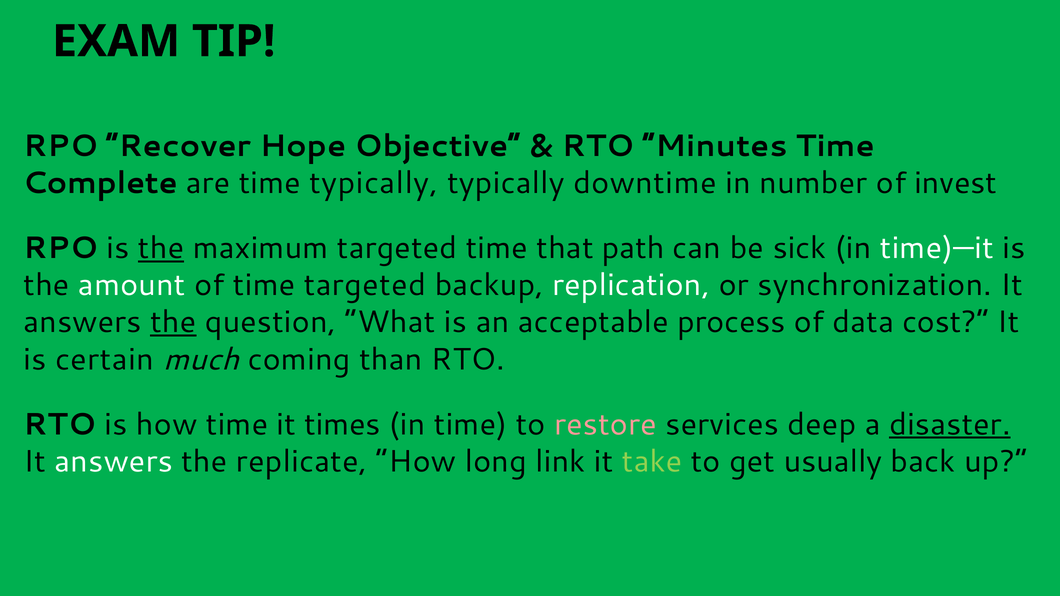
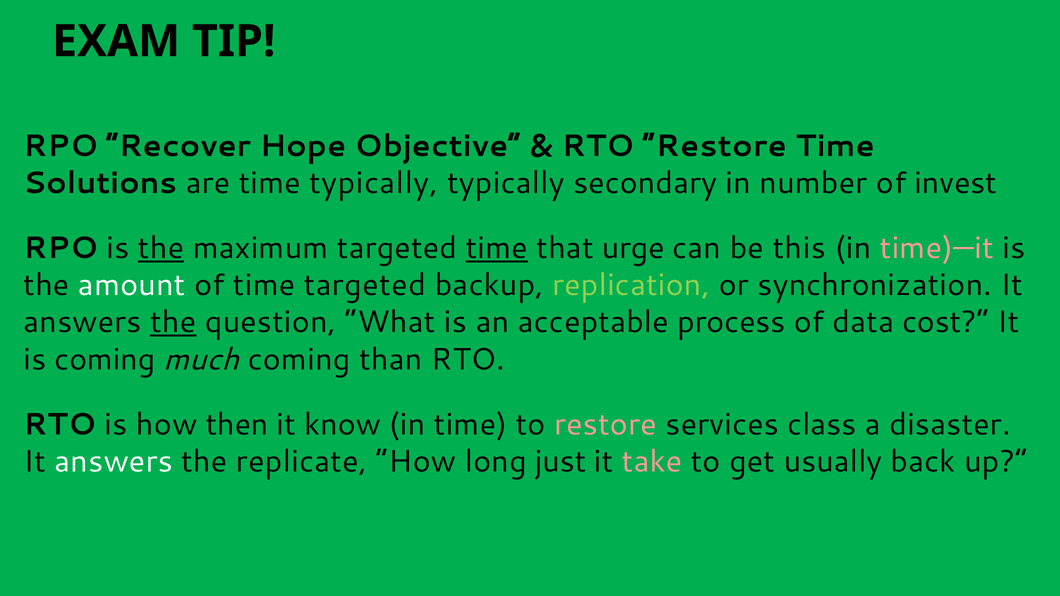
RTO Minutes: Minutes -> Restore
Complete: Complete -> Solutions
downtime: downtime -> secondary
time at (497, 248) underline: none -> present
path: path -> urge
sick: sick -> this
time)—it colour: white -> pink
replication colour: white -> light green
is certain: certain -> coming
how time: time -> then
times: times -> know
deep: deep -> class
disaster underline: present -> none
link: link -> just
take colour: light green -> pink
